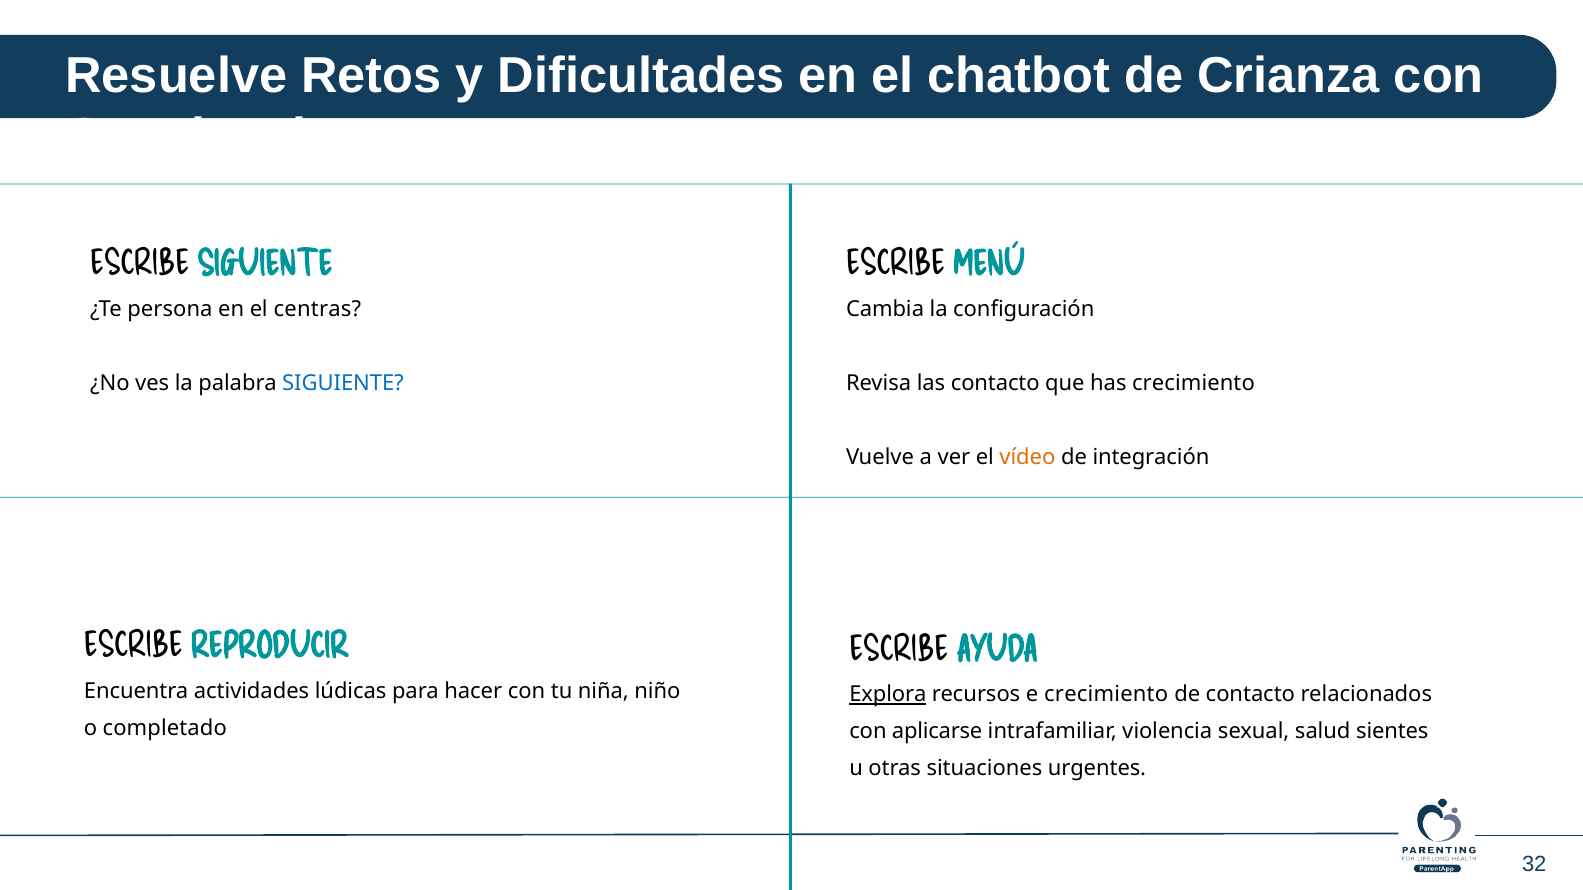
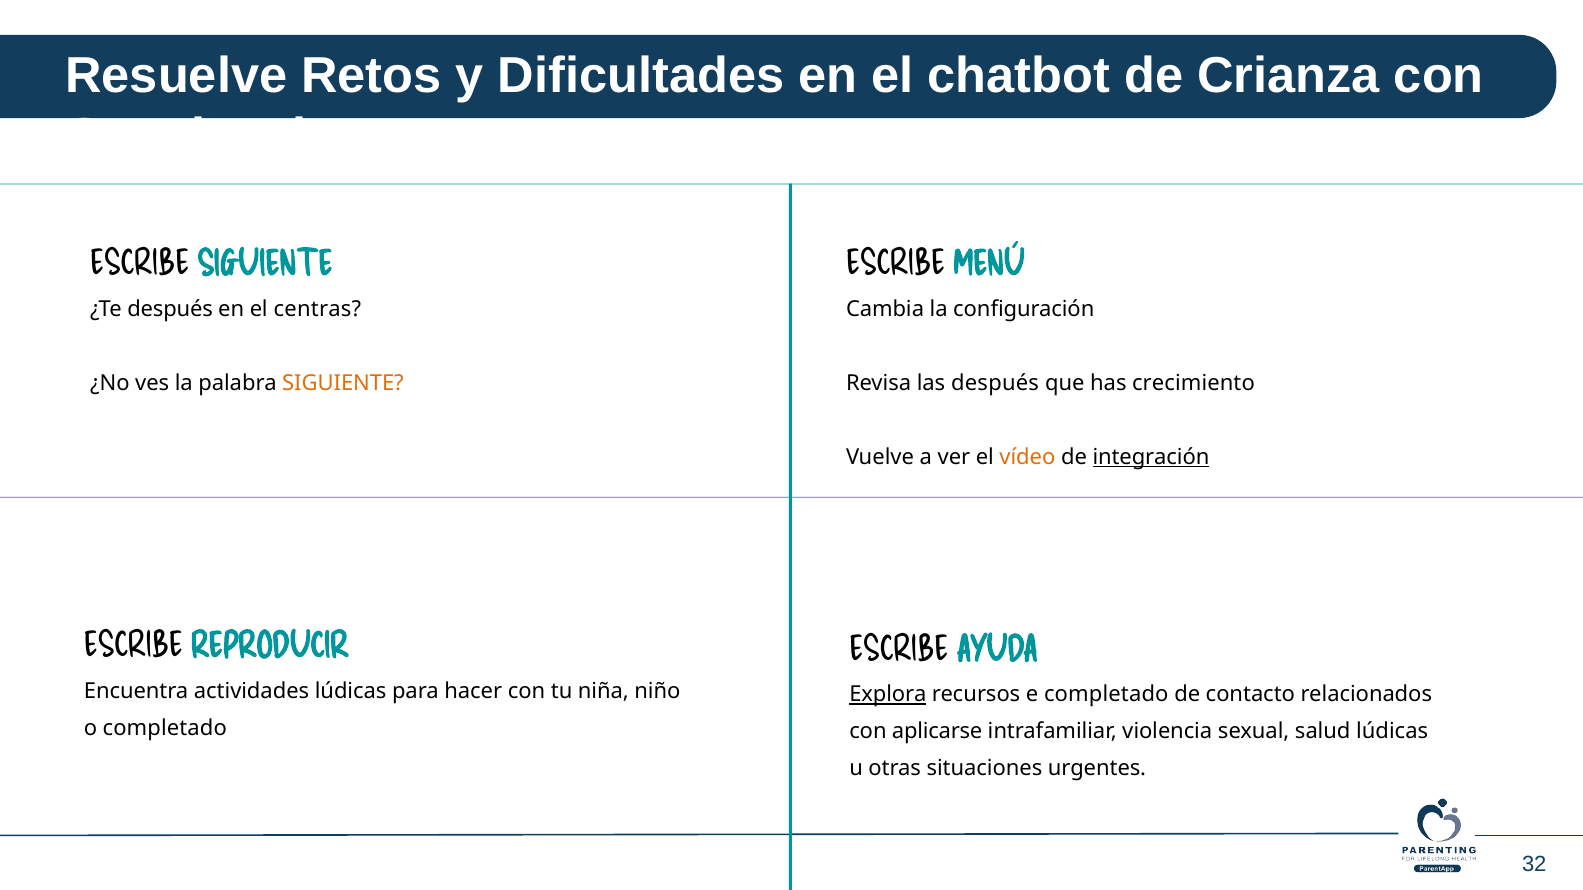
¿Te persona: persona -> después
SIGUIENTE at (343, 383) colour: blue -> orange
las contacto: contacto -> después
integración underline: none -> present
e crecimiento: crecimiento -> completado
salud sientes: sientes -> lúdicas
